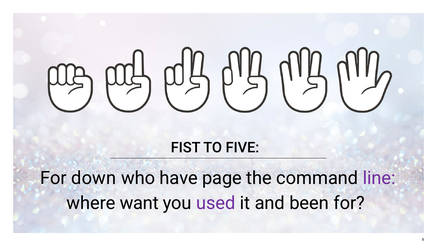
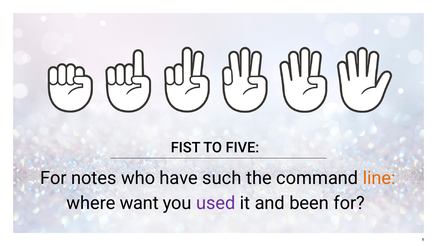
down: down -> notes
page: page -> such
line colour: purple -> orange
